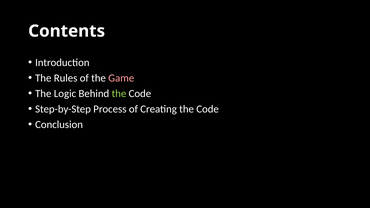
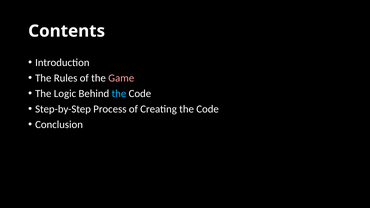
the at (119, 94) colour: light green -> light blue
